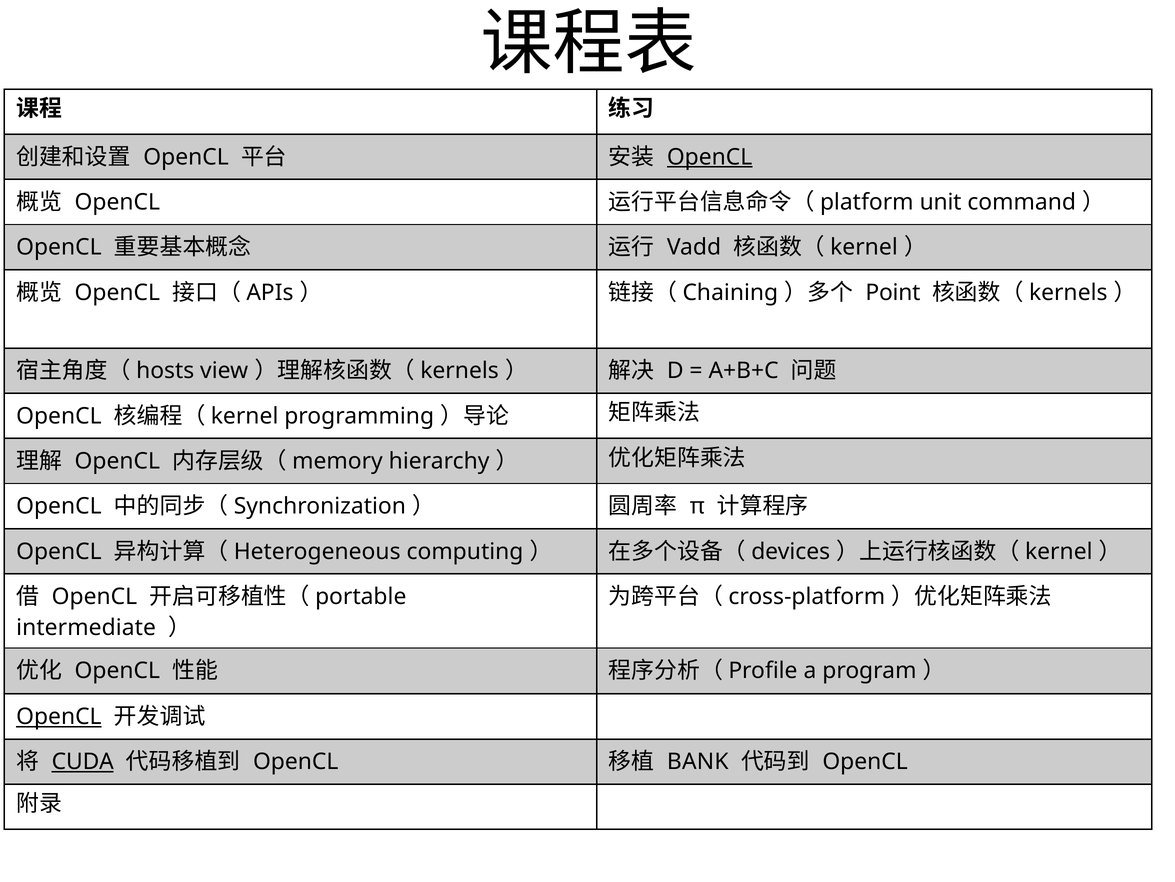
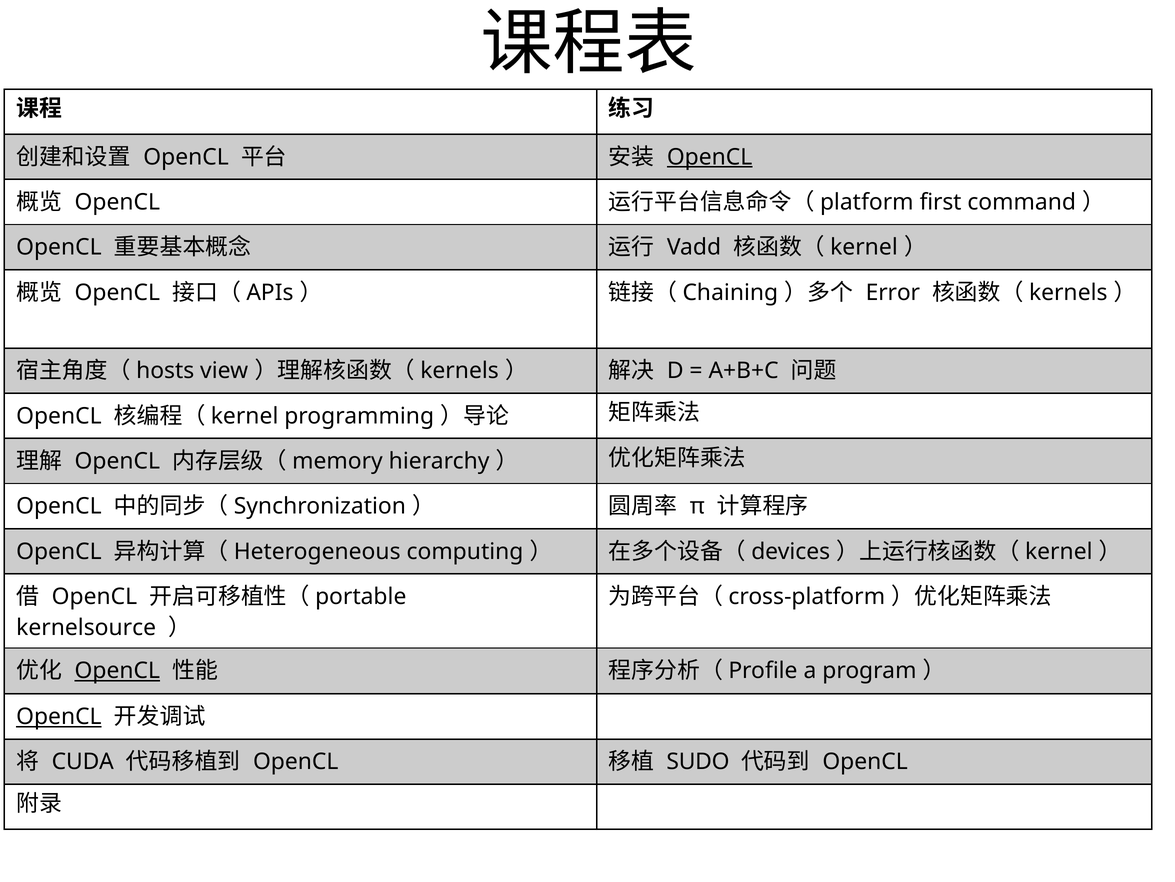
unit: unit -> first
Point: Point -> Error
intermediate: intermediate -> kernelsource
OpenCL at (117, 670) underline: none -> present
CUDA underline: present -> none
BANK: BANK -> SUDO
